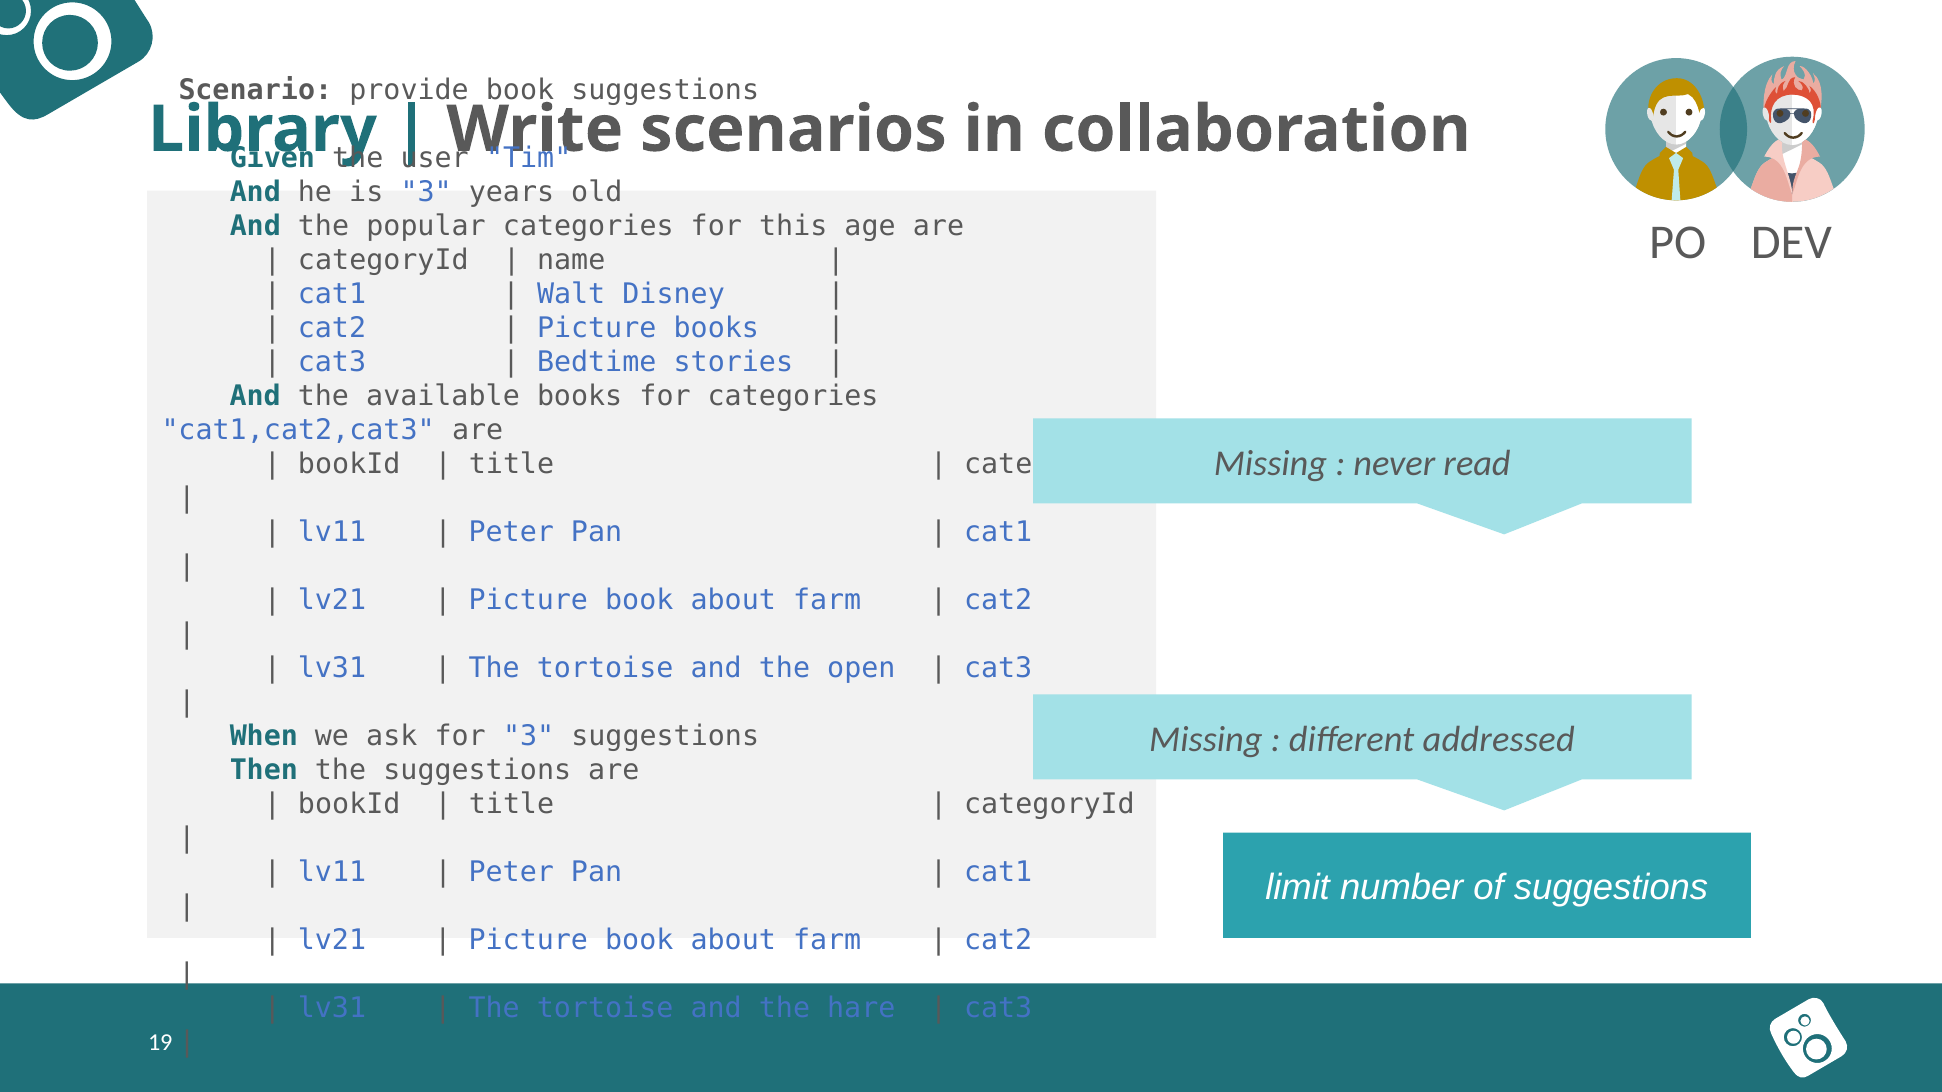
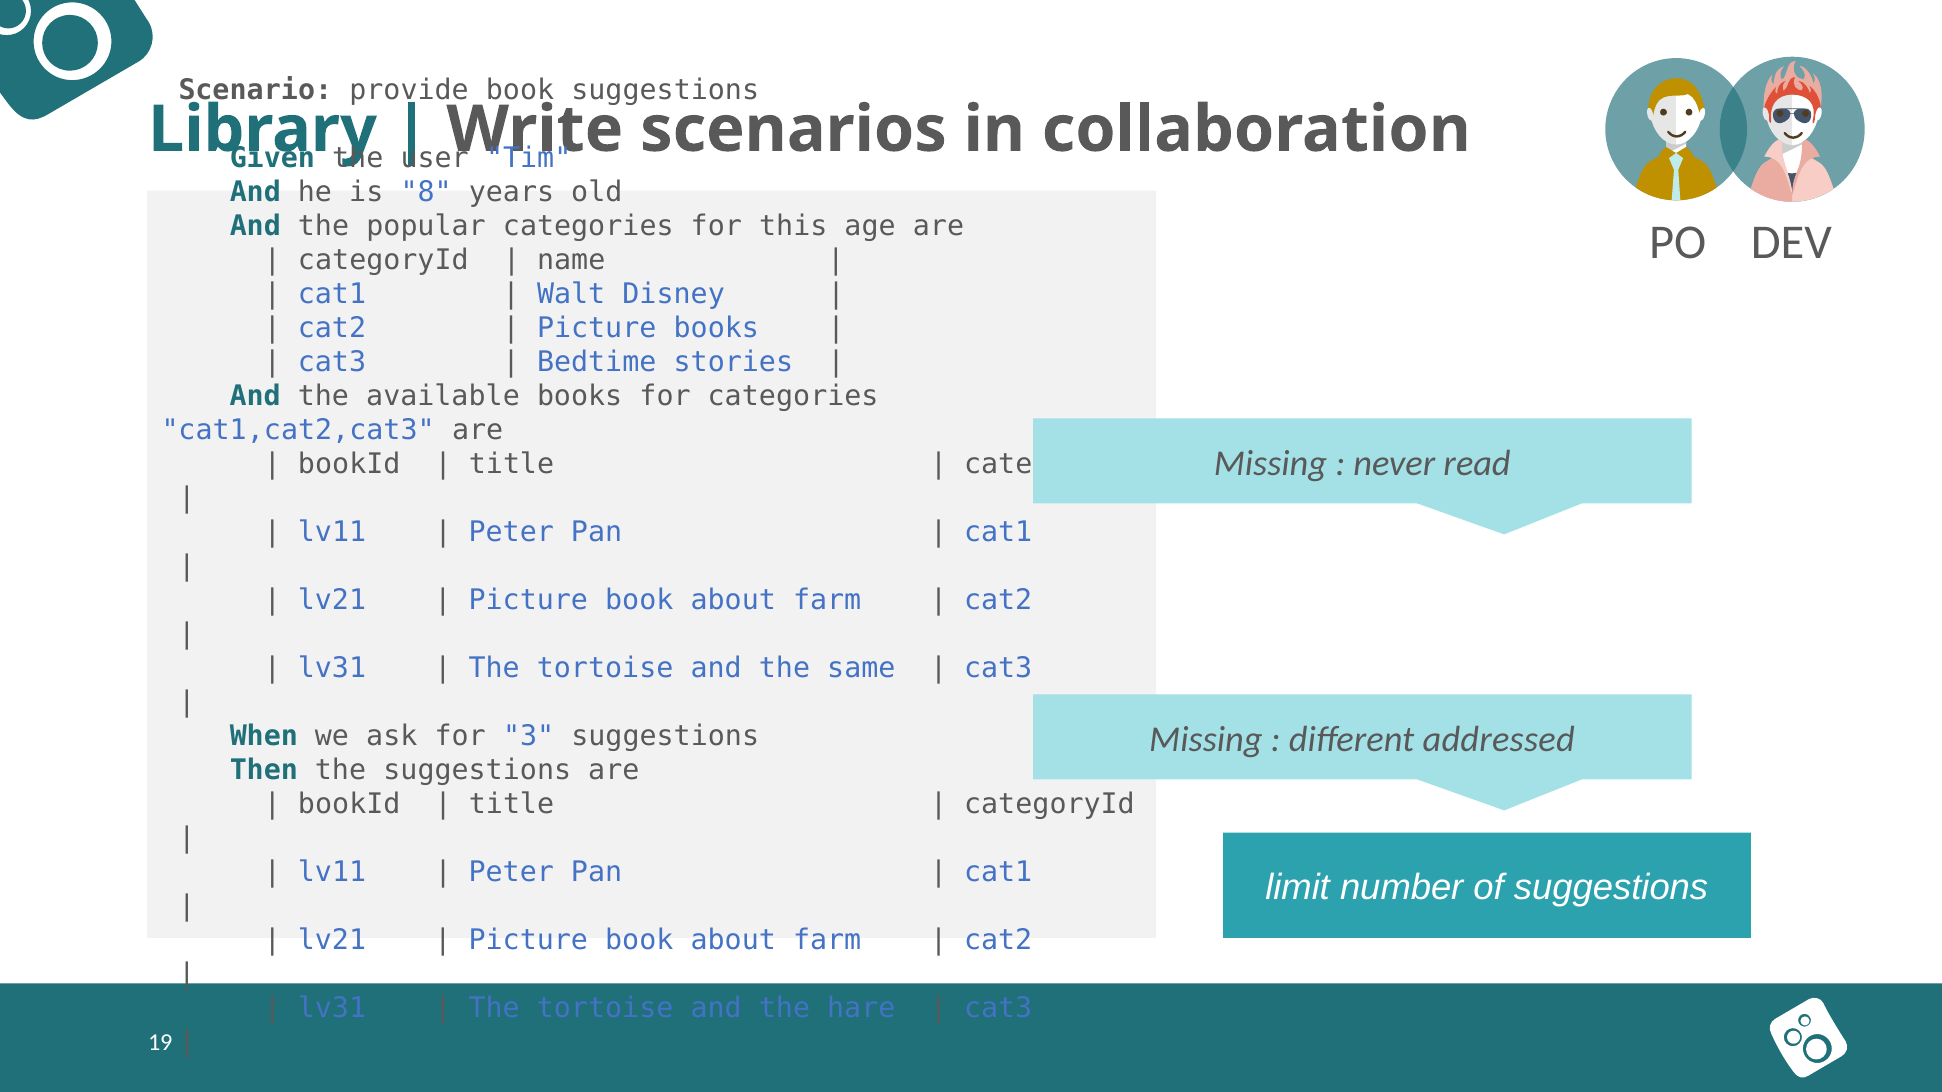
is 3: 3 -> 8
open: open -> same
